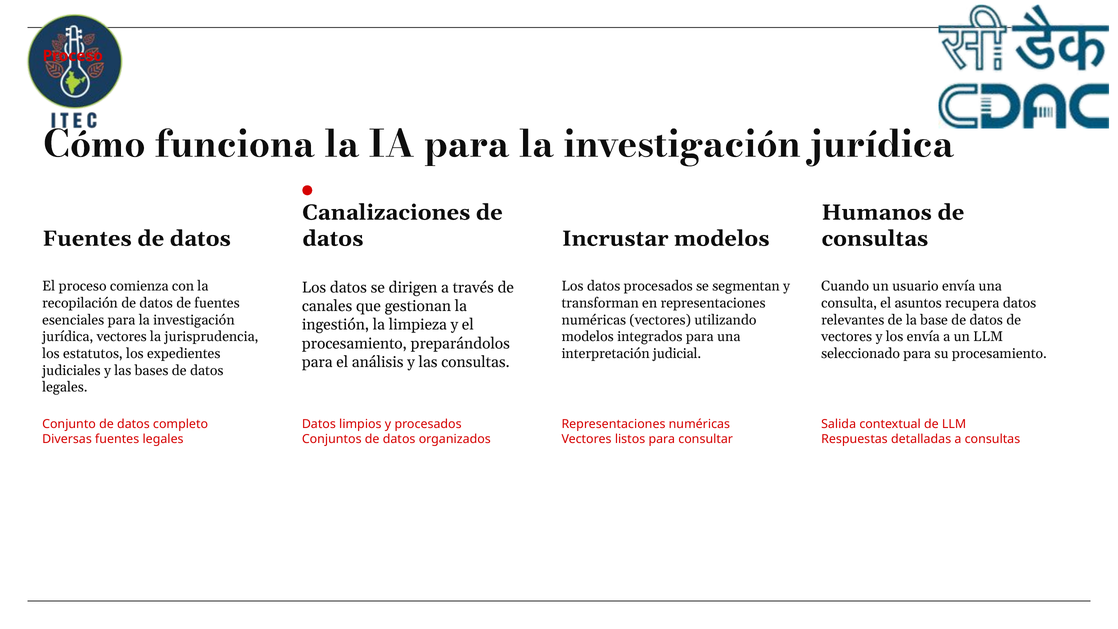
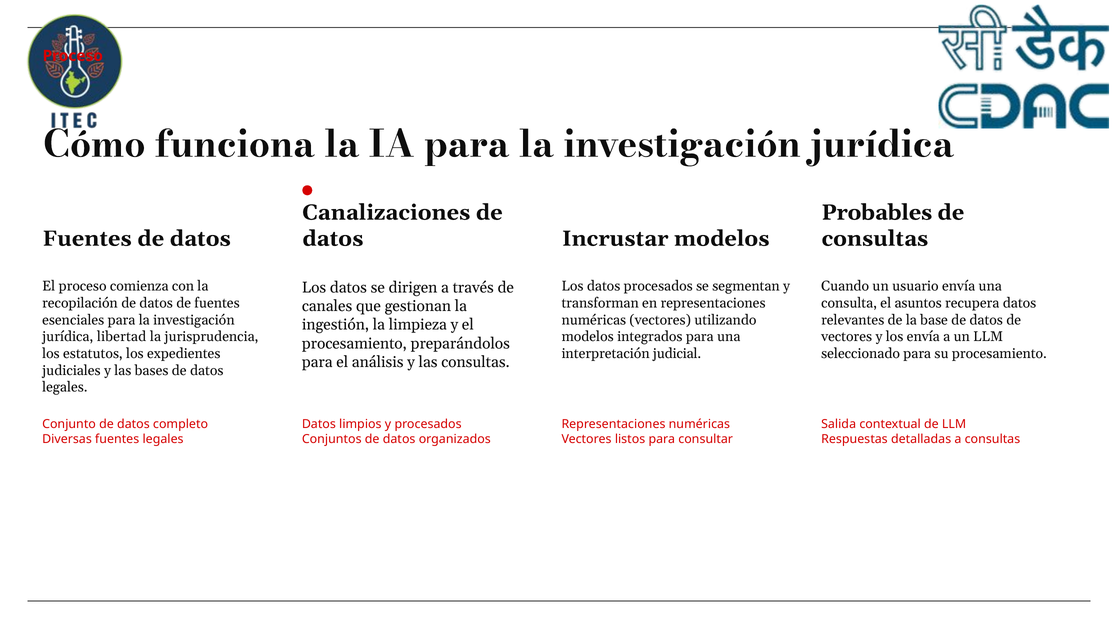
Humanos: Humanos -> Probables
jurídica vectores: vectores -> libertad
